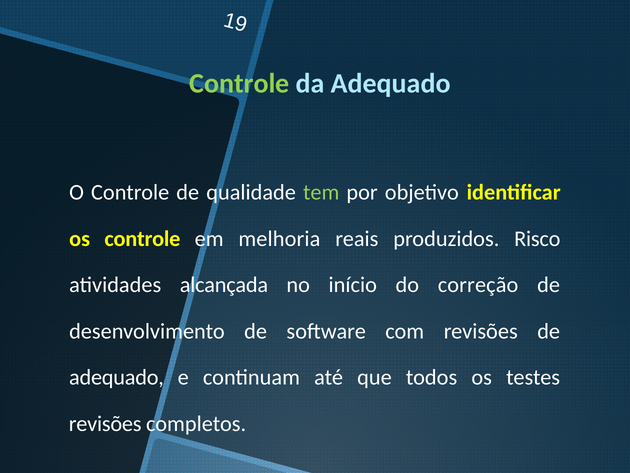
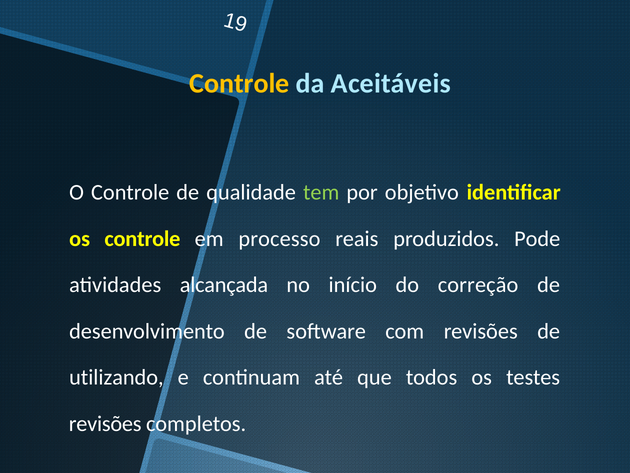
Controle at (240, 83) colour: light green -> yellow
da Adequado: Adequado -> Aceitáveis
melhoria: melhoria -> processo
Risco: Risco -> Pode
adequado at (116, 377): adequado -> utilizando
